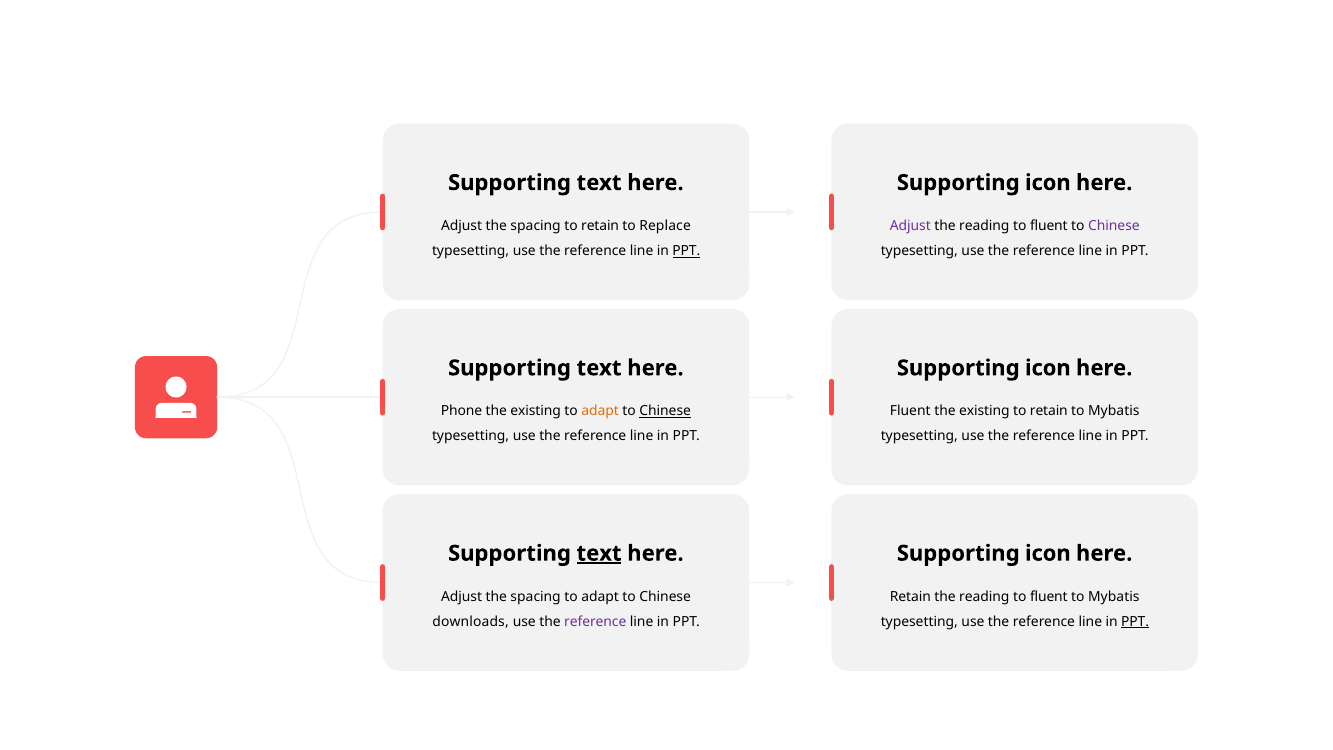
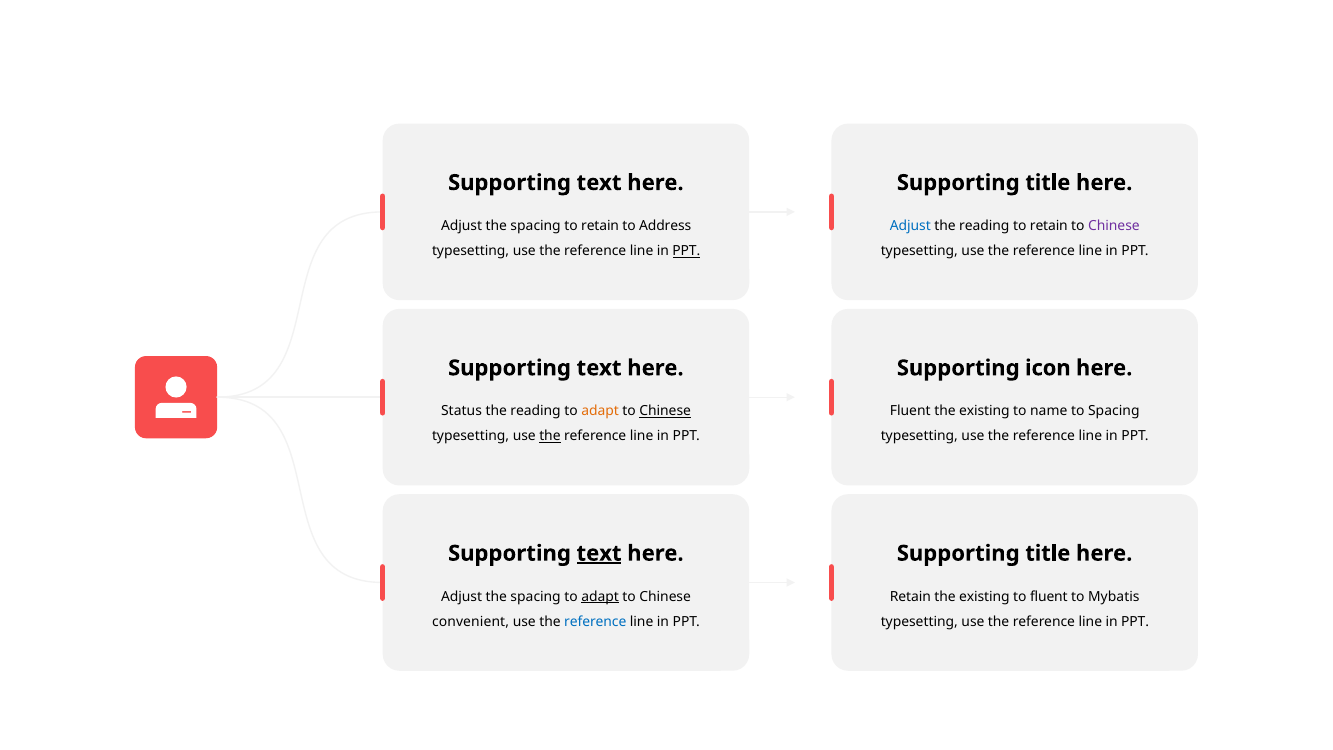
icon at (1048, 183): icon -> title
Replace: Replace -> Address
Adjust at (910, 226) colour: purple -> blue
fluent at (1049, 226): fluent -> retain
Phone: Phone -> Status
existing at (536, 411): existing -> reading
retain at (1049, 411): retain -> name
Mybatis at (1114, 411): Mybatis -> Spacing
the at (550, 436) underline: none -> present
icon at (1048, 553): icon -> title
adapt at (600, 596) underline: none -> present
reading at (984, 596): reading -> existing
downloads: downloads -> convenient
reference at (595, 621) colour: purple -> blue
PPT at (1135, 621) underline: present -> none
